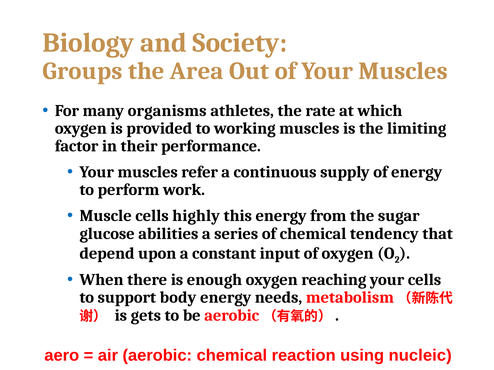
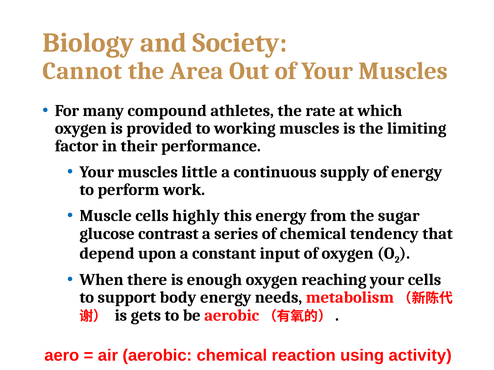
Groups: Groups -> Cannot
organisms: organisms -> compound
refer: refer -> little
abilities: abilities -> contrast
nucleic: nucleic -> activity
